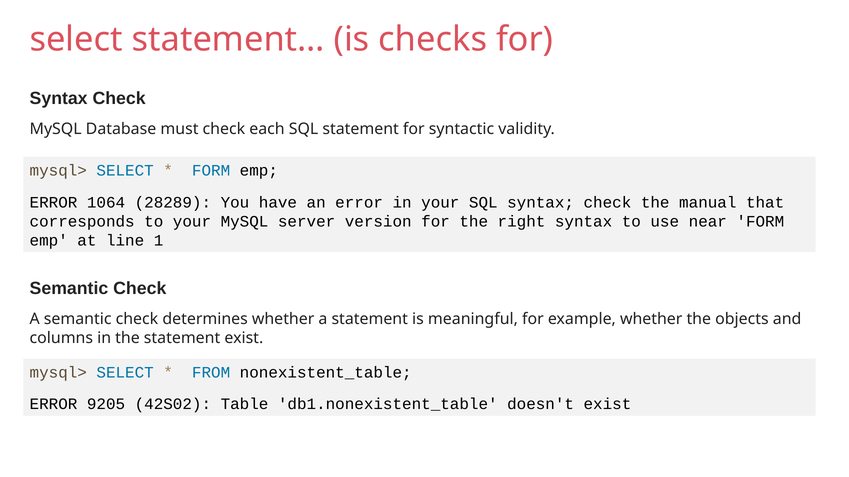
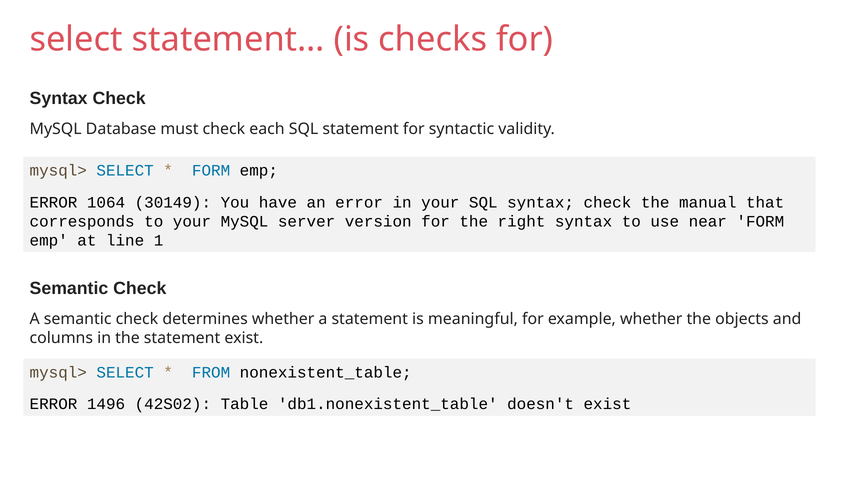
28289: 28289 -> 30149
9205: 9205 -> 1496
